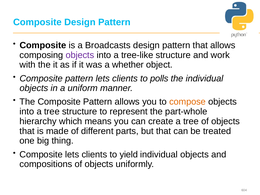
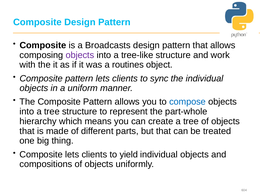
whether: whether -> routines
polls: polls -> sync
compose colour: orange -> blue
